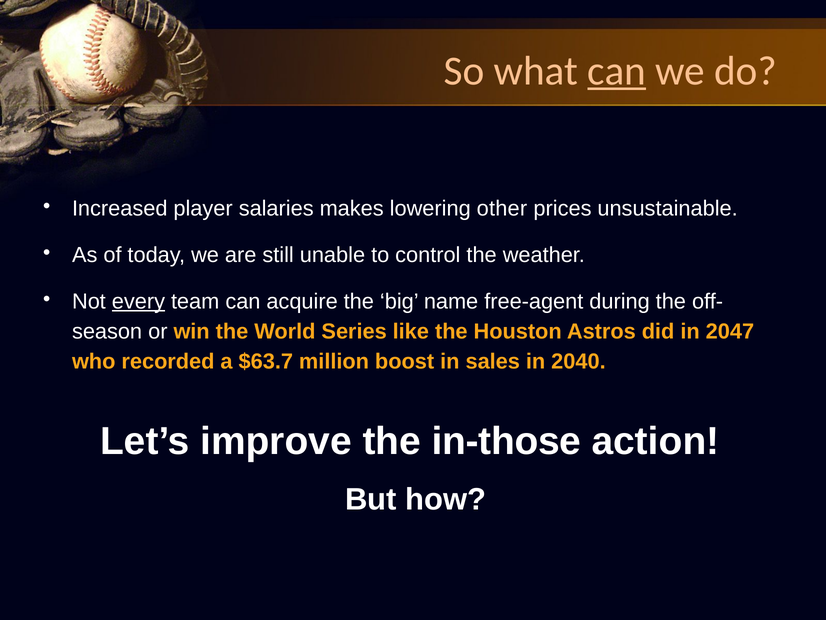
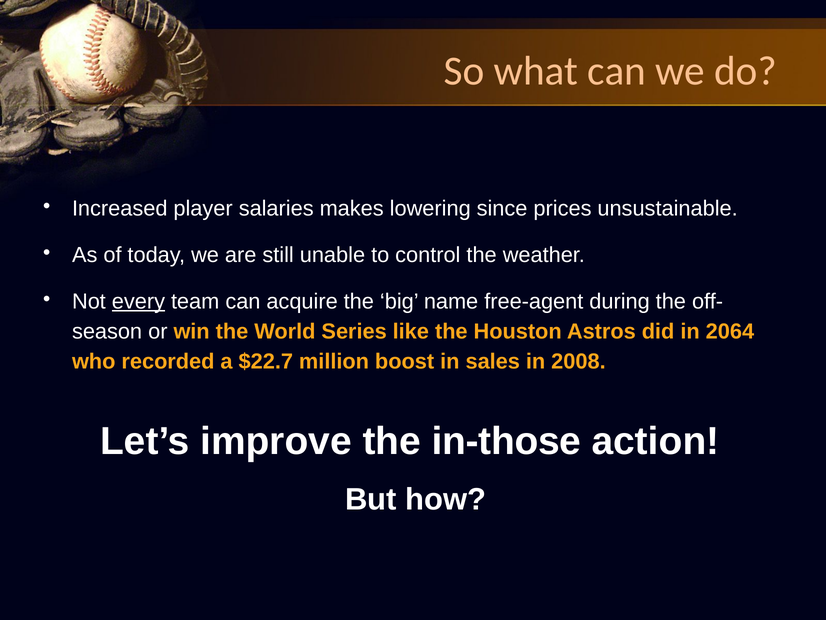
can at (617, 71) underline: present -> none
other: other -> since
2047: 2047 -> 2064
$63.7: $63.7 -> $22.7
2040: 2040 -> 2008
